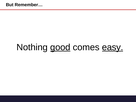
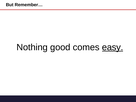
good underline: present -> none
